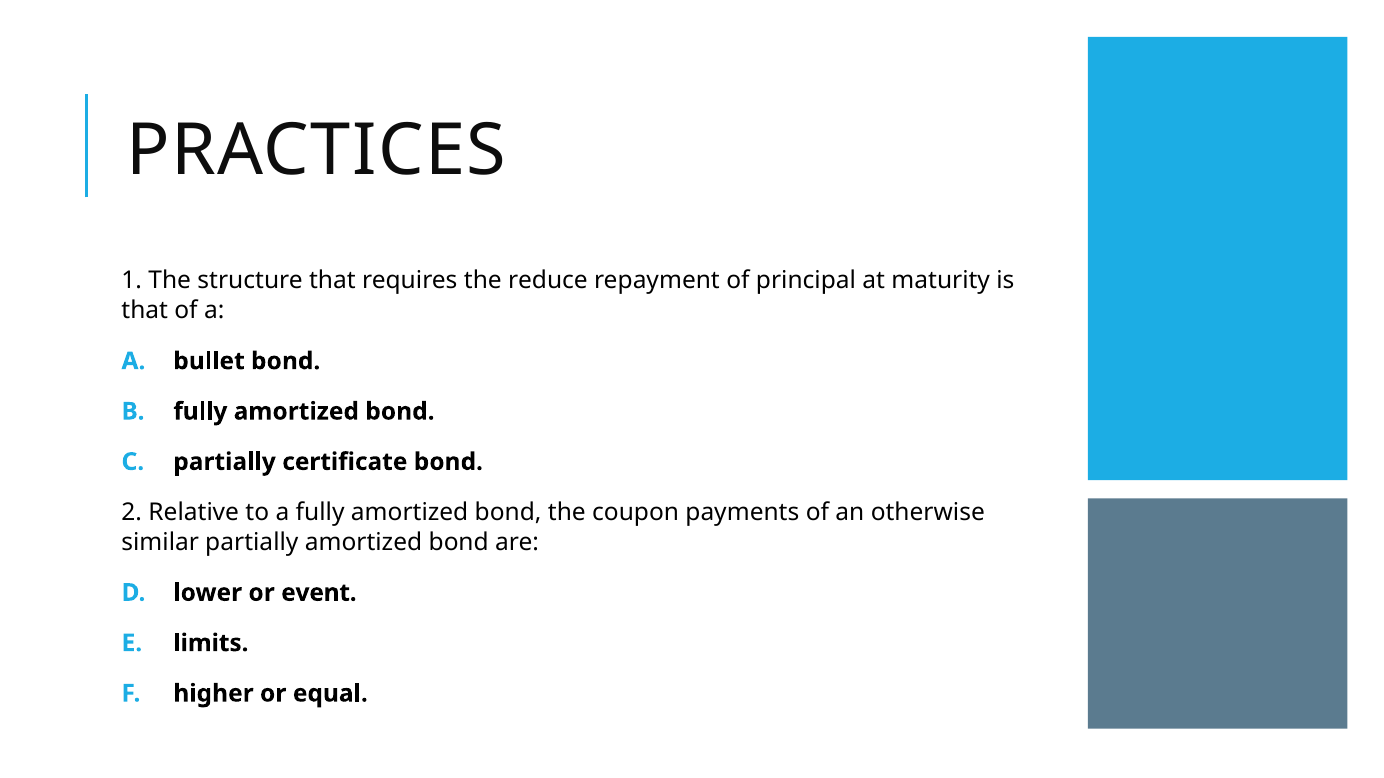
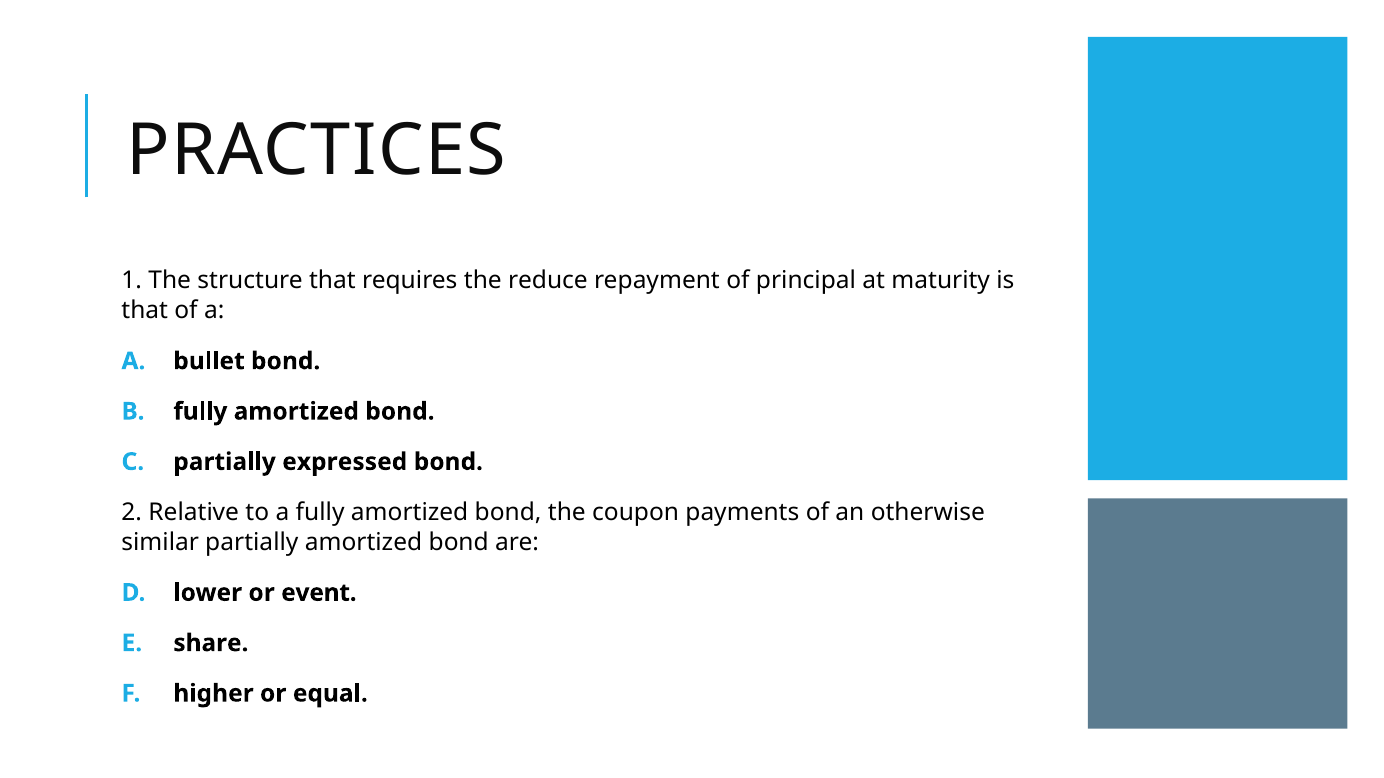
certificate: certificate -> expressed
limits: limits -> share
